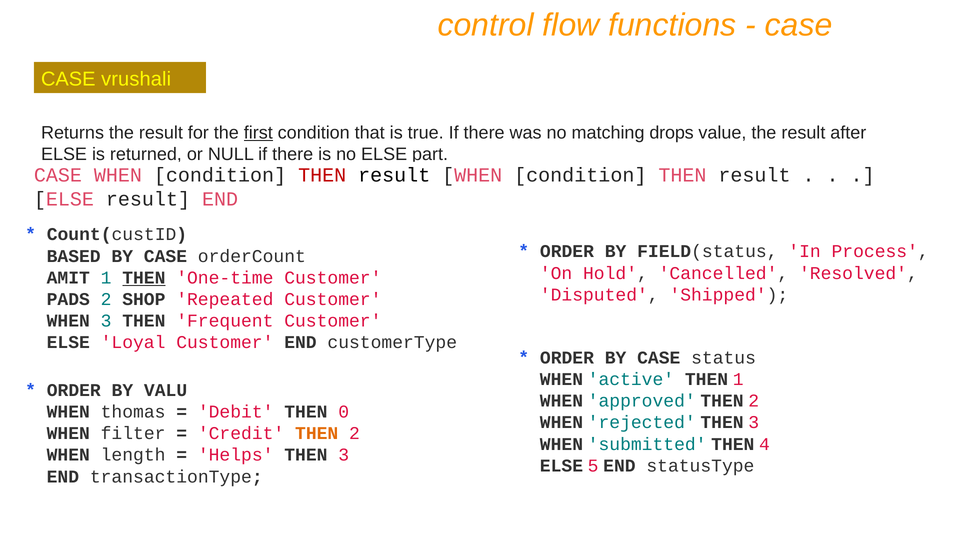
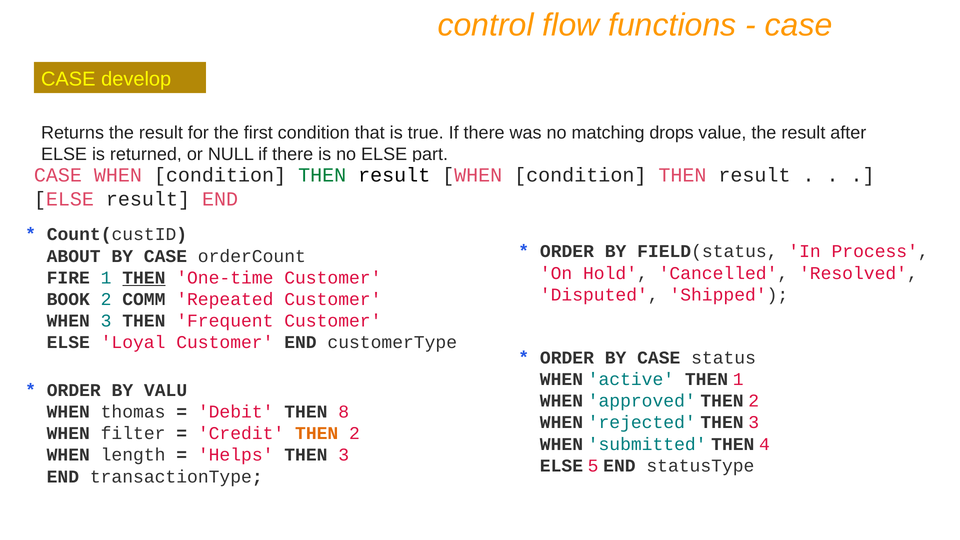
vrushali: vrushali -> develop
first underline: present -> none
THEN at (322, 175) colour: red -> green
BASED: BASED -> ABOUT
AMIT: AMIT -> FIRE
PADS: PADS -> BOOK
SHOP: SHOP -> COMM
0: 0 -> 8
